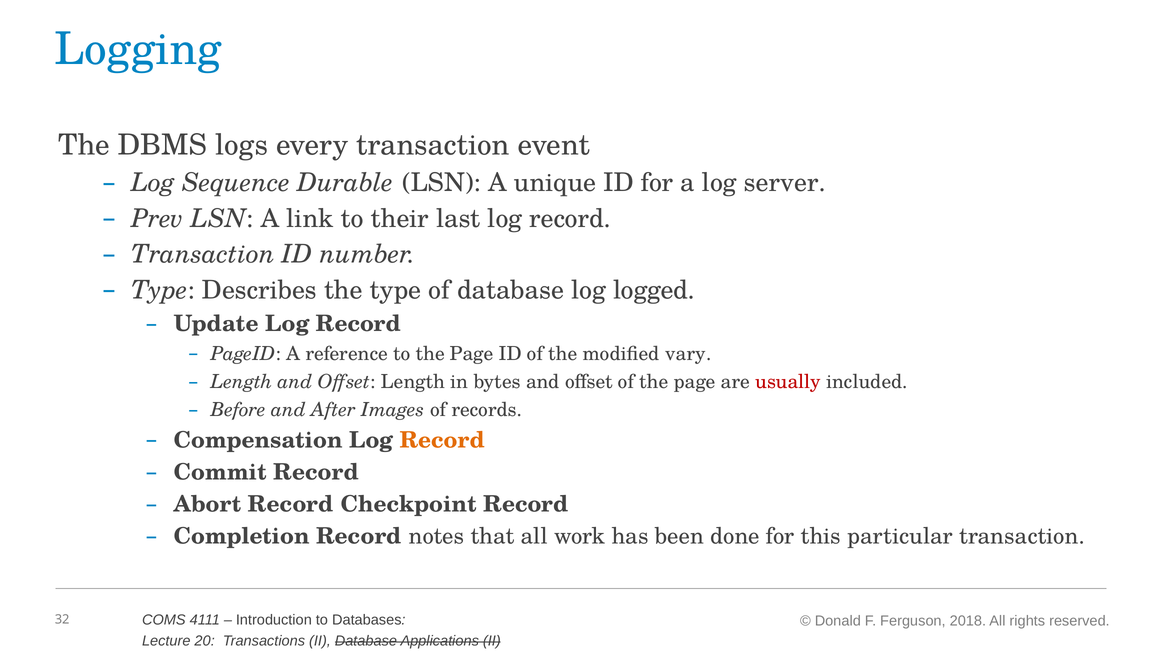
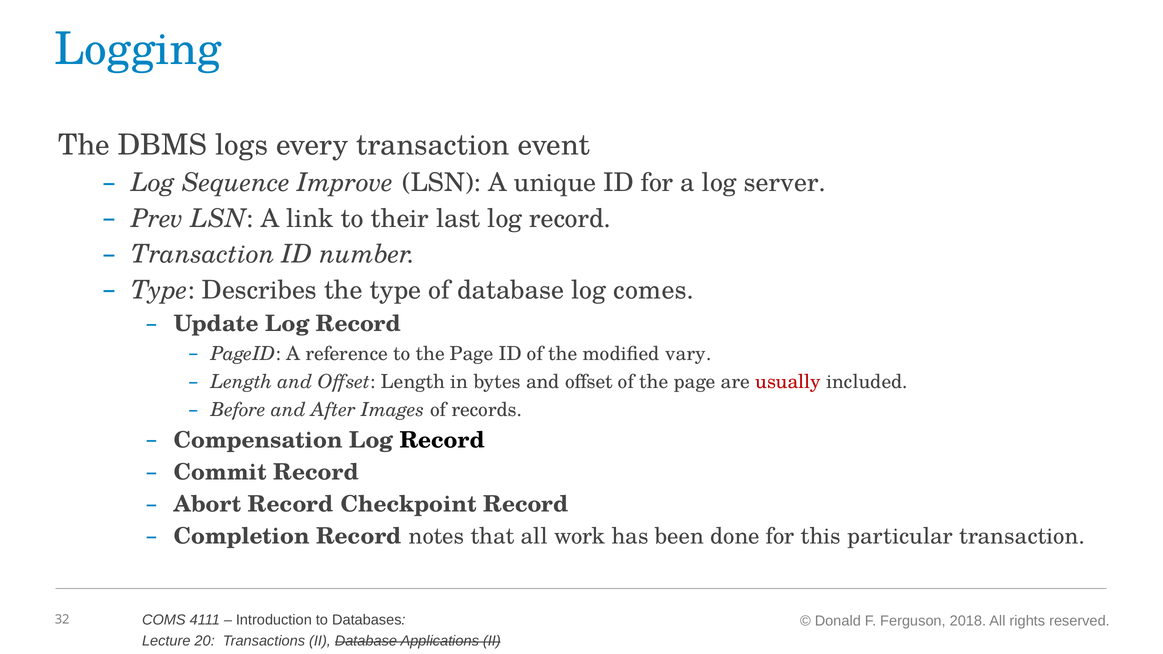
Durable: Durable -> Improve
logged: logged -> comes
Record at (442, 440) colour: orange -> black
